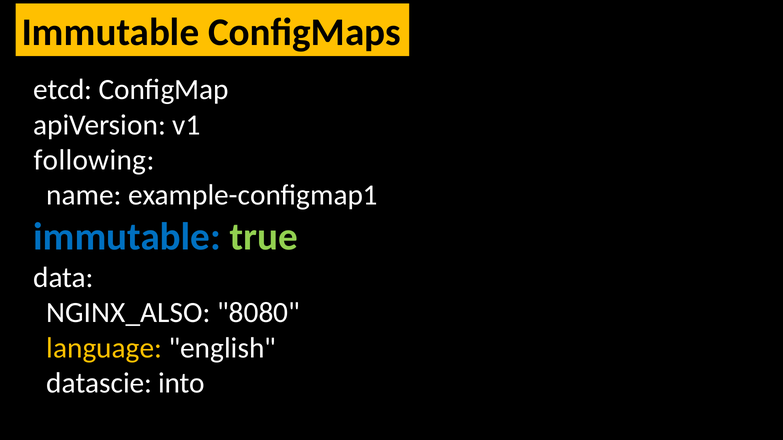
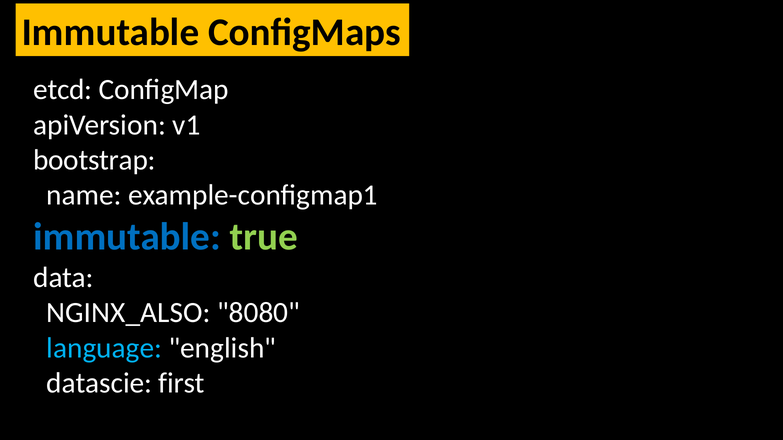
following: following -> bootstrap
language colour: yellow -> light blue
into: into -> first
